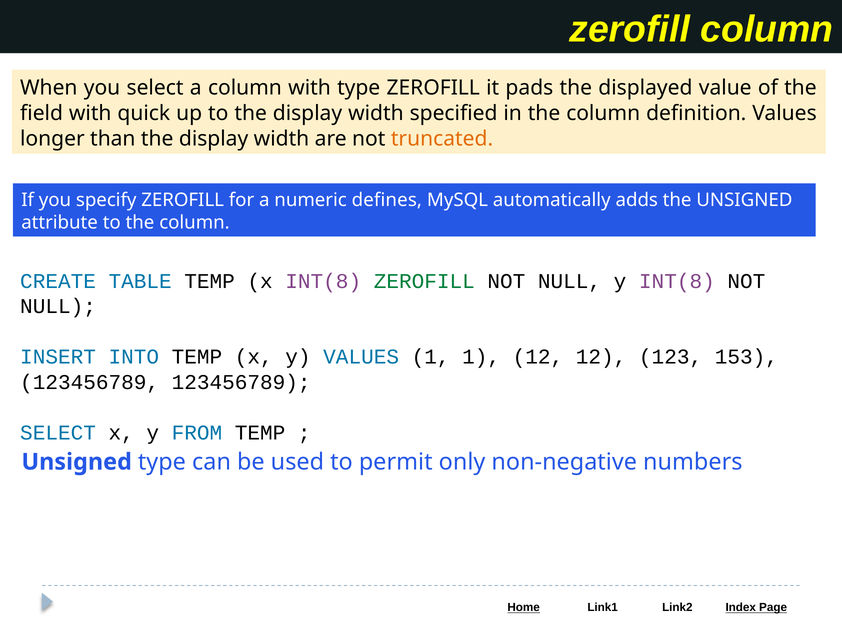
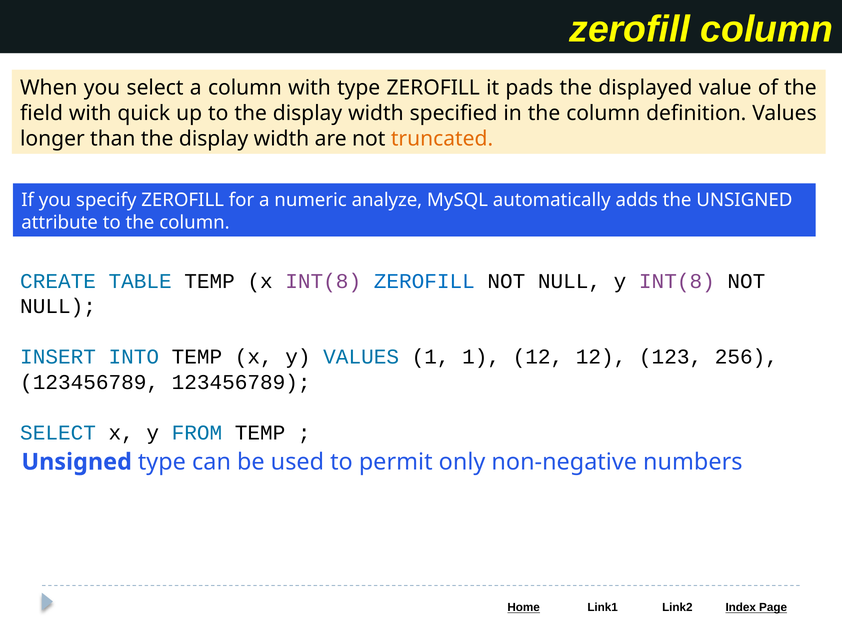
defines: defines -> analyze
ZEROFILL at (424, 281) colour: green -> blue
153: 153 -> 256
